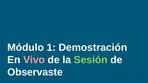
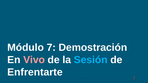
1: 1 -> 7
Sesión colour: light green -> light blue
Observaste: Observaste -> Enfrentarte
